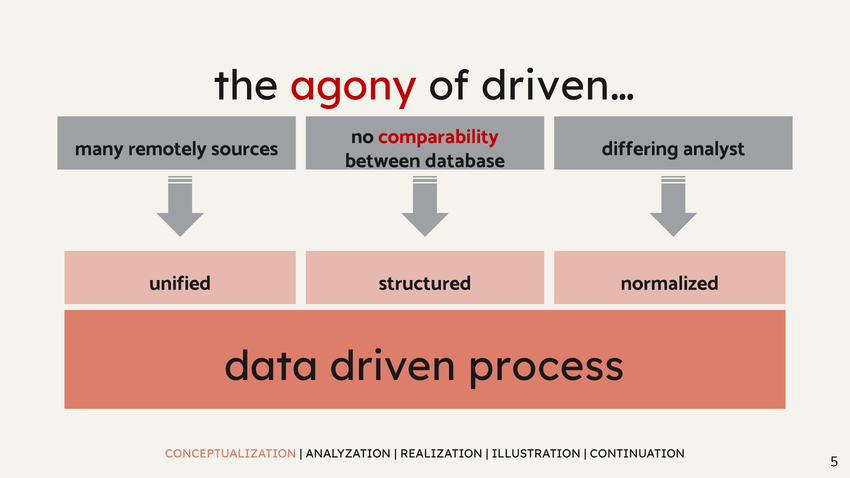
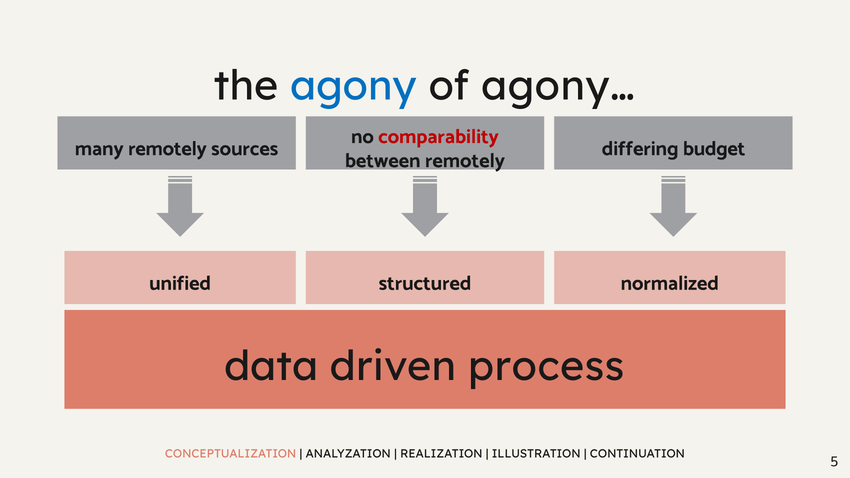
agony colour: red -> blue
driven…: driven… -> agony…
analyst: analyst -> budget
between database: database -> remotely
